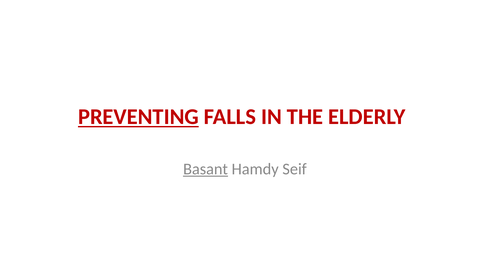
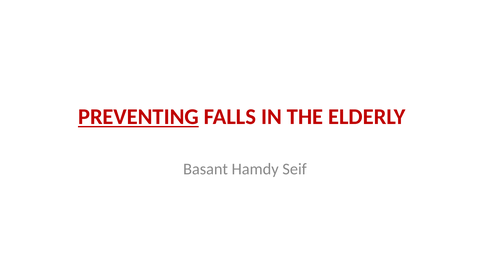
Basant underline: present -> none
